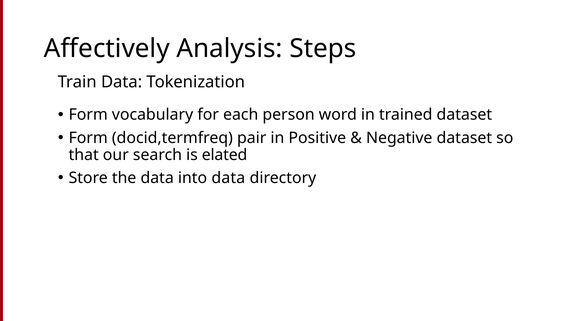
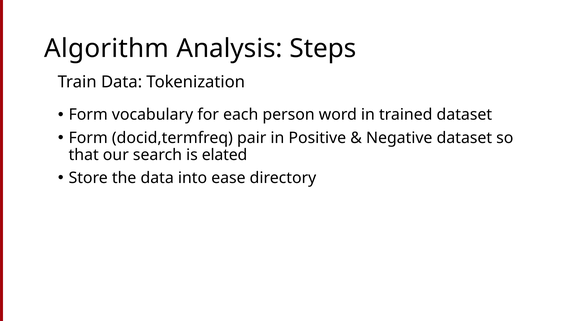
Affectively: Affectively -> Algorithm
into data: data -> ease
